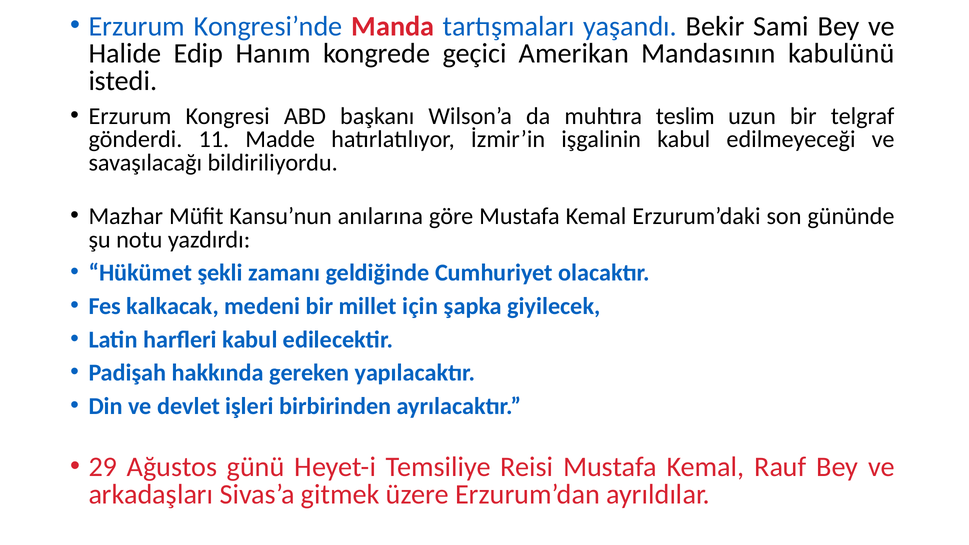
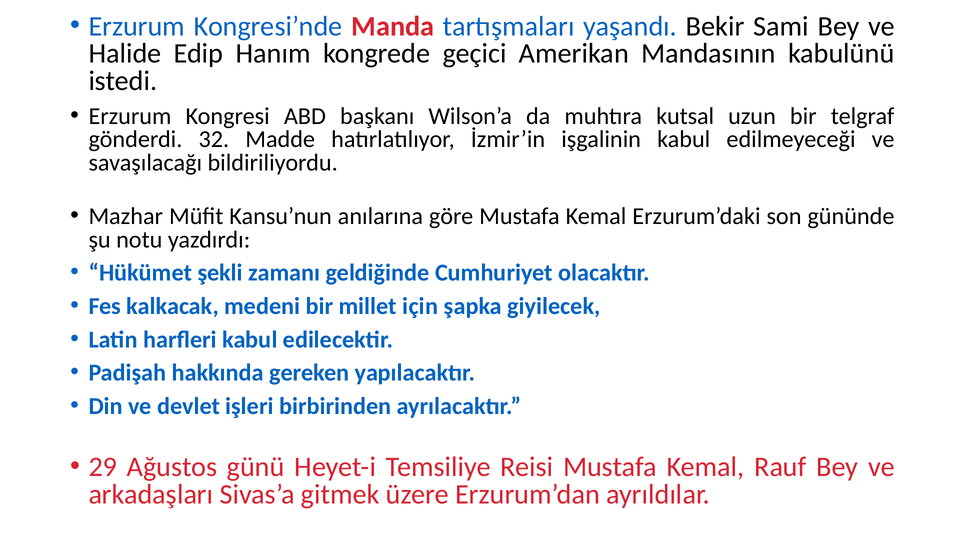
teslim: teslim -> kutsal
11: 11 -> 32
